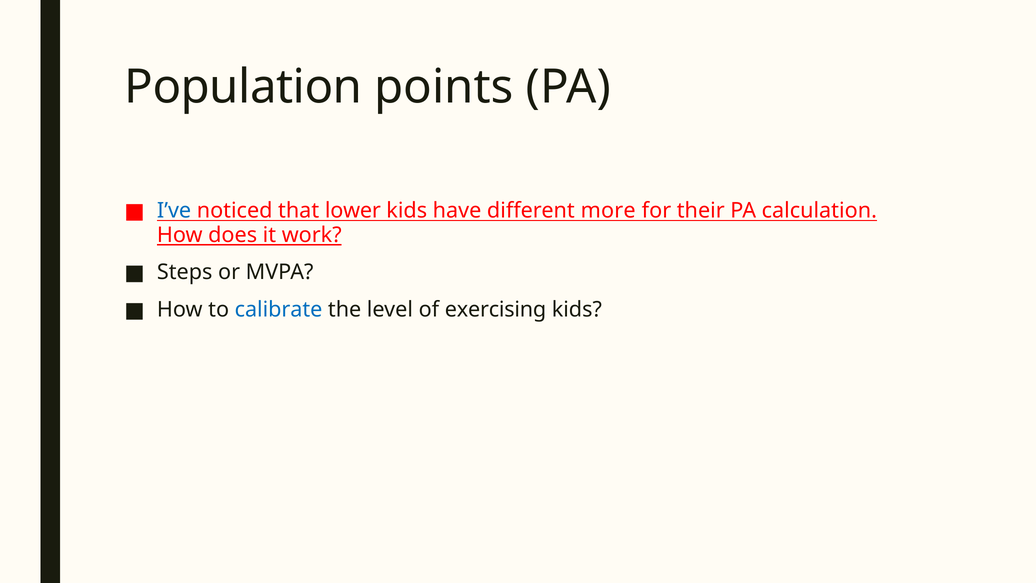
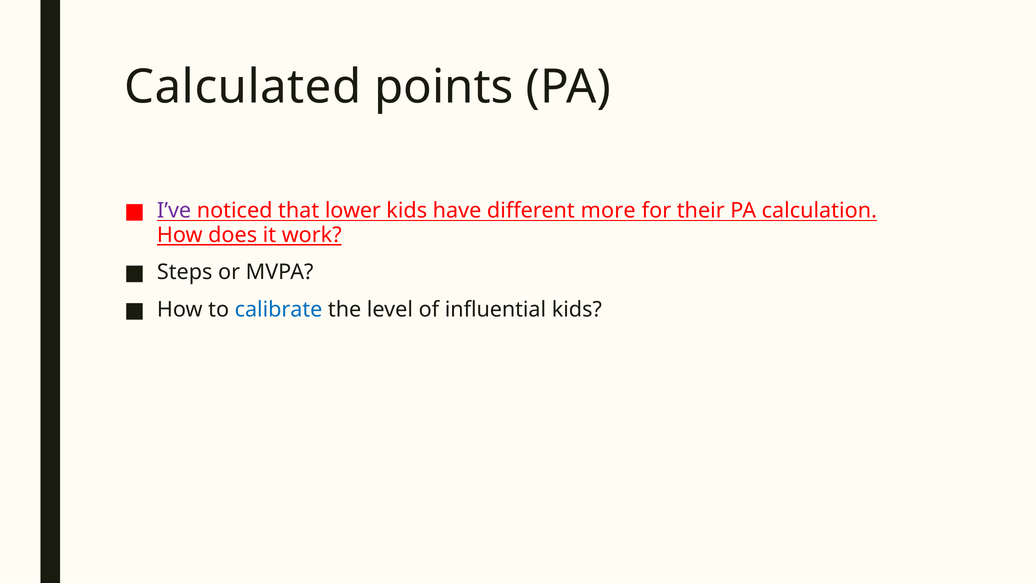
Population: Population -> Calculated
I’ve colour: blue -> purple
exercising: exercising -> influential
